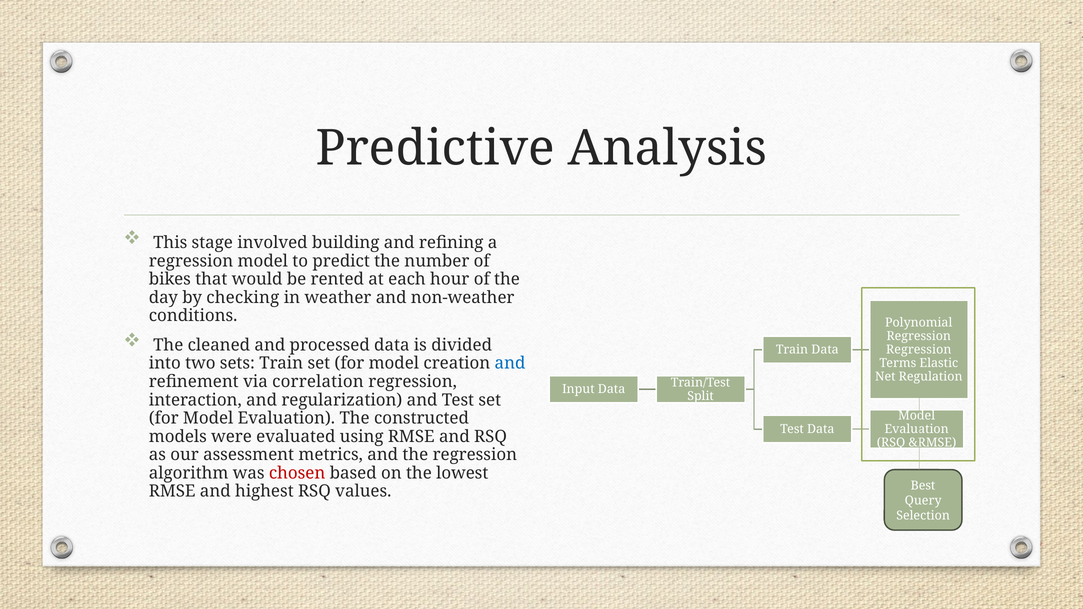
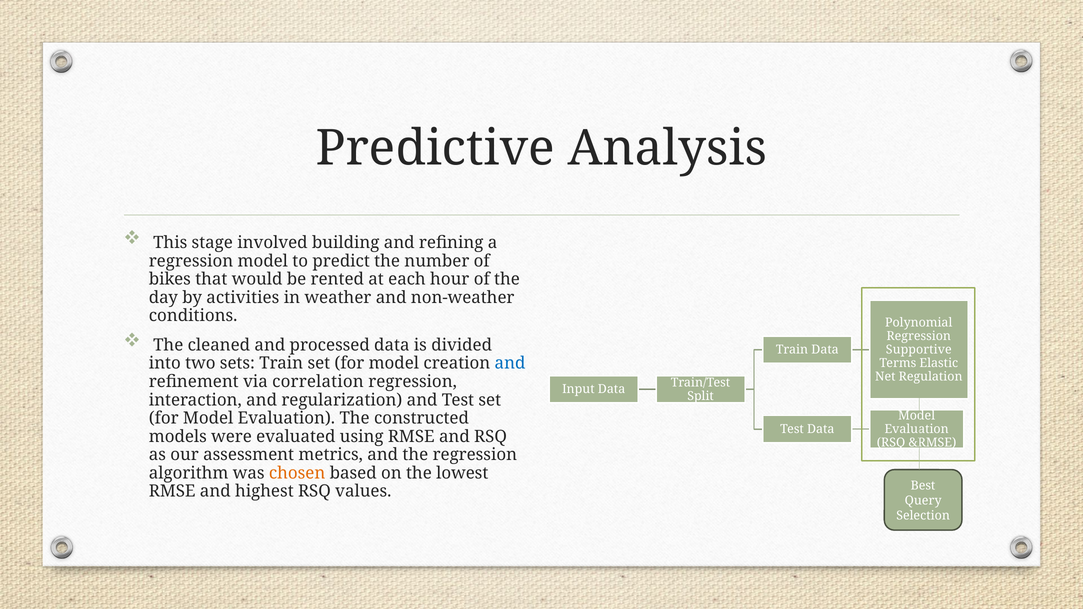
checking: checking -> activities
Regression at (919, 350): Regression -> Supportive
chosen colour: red -> orange
